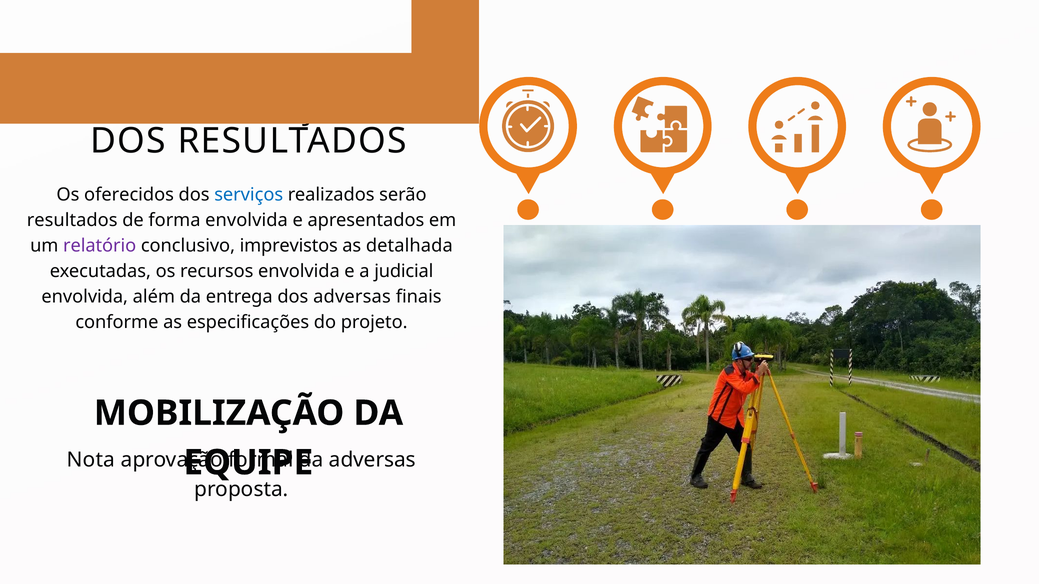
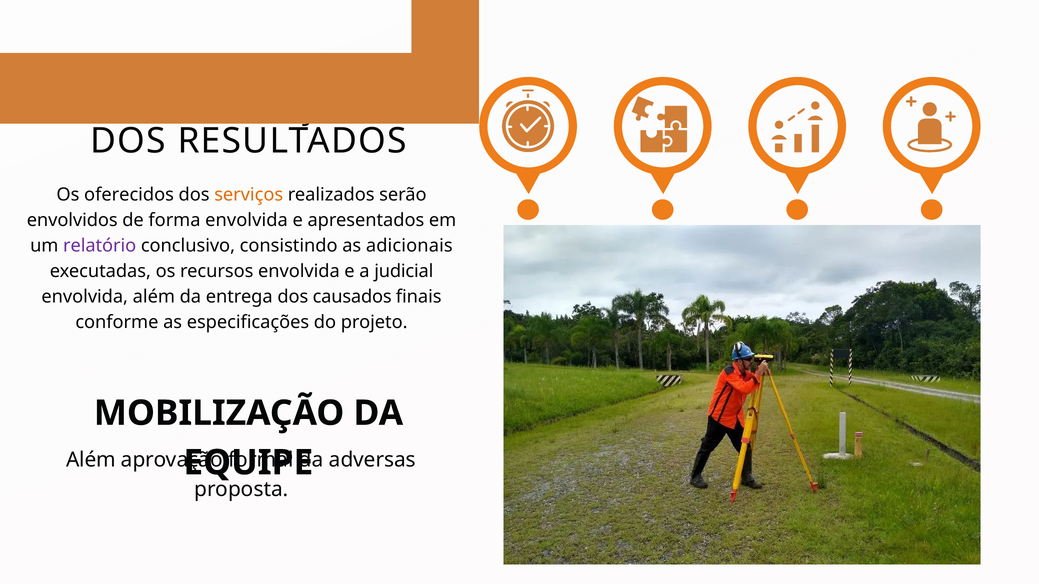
serviços colour: blue -> orange
resultados at (72, 220): resultados -> envolvidos
imprevistos: imprevistos -> consistindo
detalhada: detalhada -> adicionais
dos adversas: adversas -> causados
Nota at (91, 460): Nota -> Além
